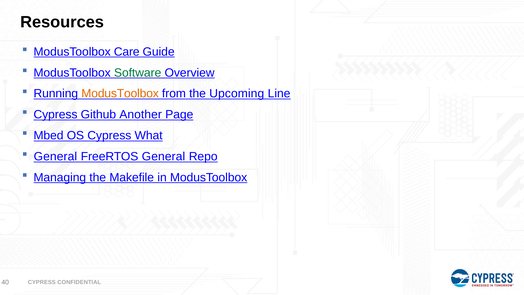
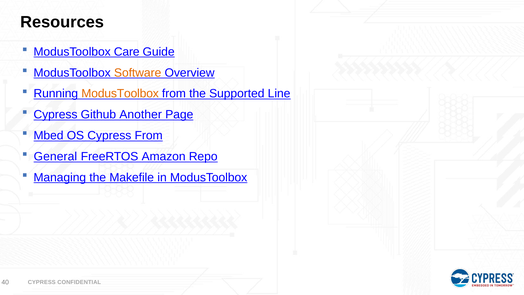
Software colour: green -> orange
Upcoming: Upcoming -> Supported
Cypress What: What -> From
FreeRTOS General: General -> Amazon
